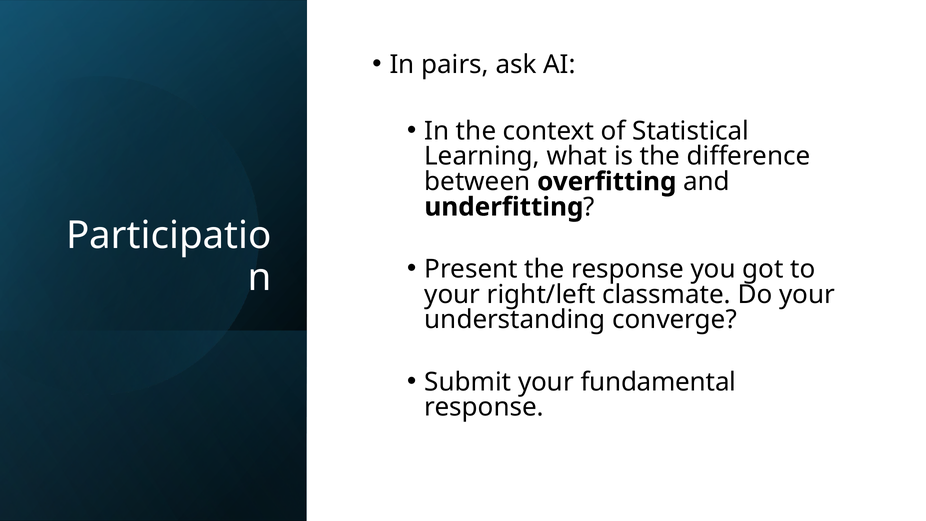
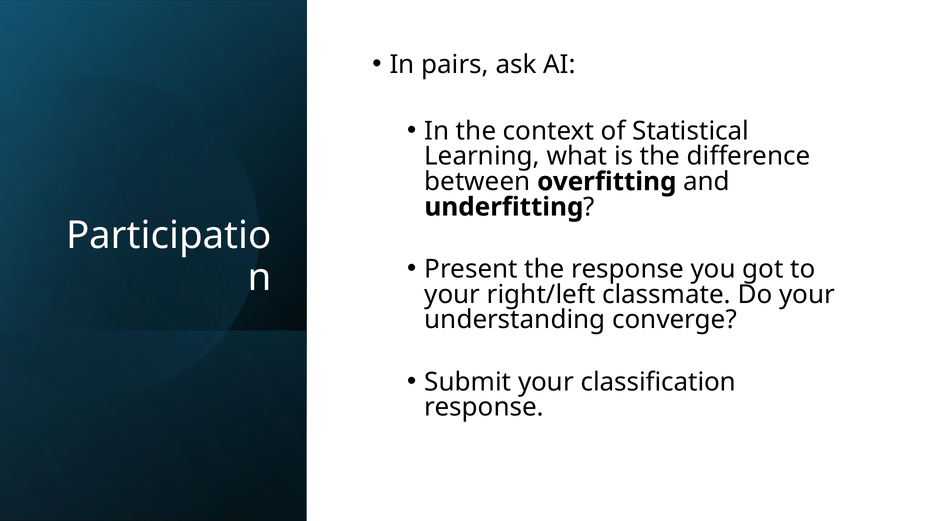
fundamental: fundamental -> classification
